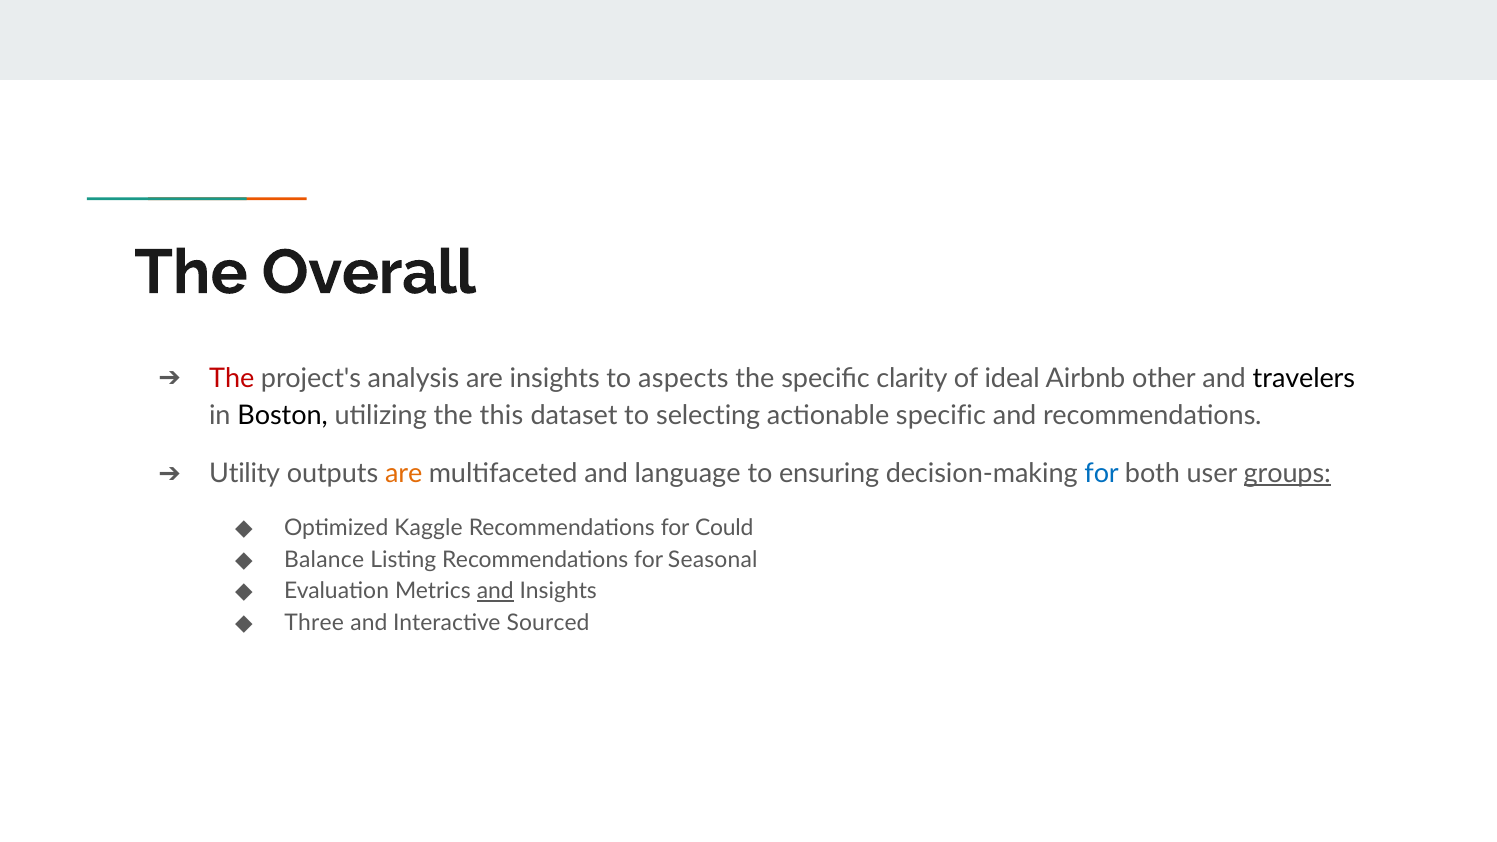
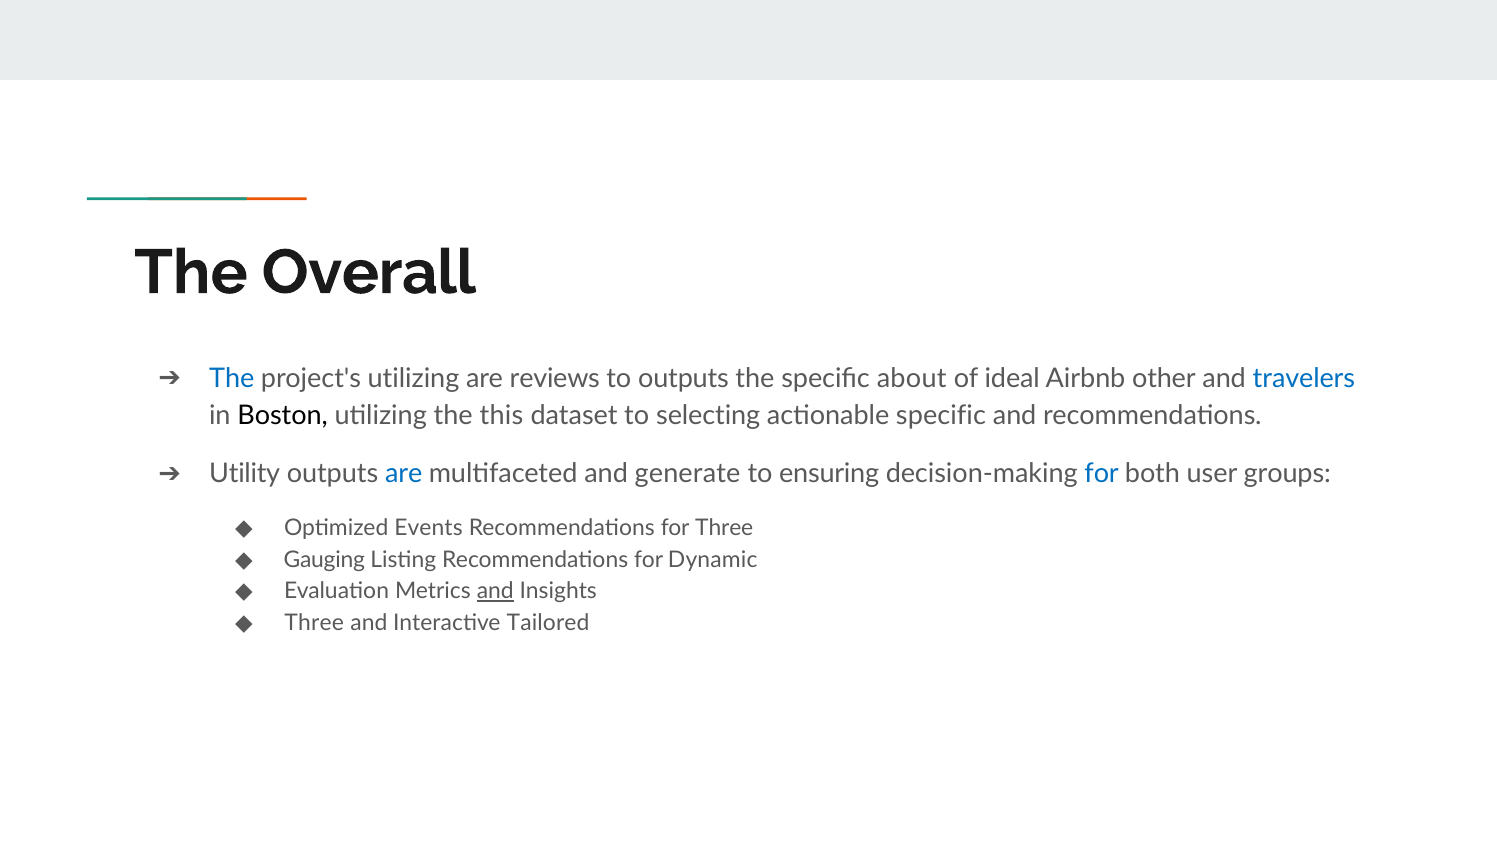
The at (232, 378) colour: red -> blue
project's analysis: analysis -> utilizing
are insights: insights -> reviews
to aspects: aspects -> outputs
clarity: clarity -> about
travelers colour: black -> blue
are at (404, 474) colour: orange -> blue
language: language -> generate
groups underline: present -> none
Kaggle: Kaggle -> Events
for Could: Could -> Three
Balance: Balance -> Gauging
Seasonal: Seasonal -> Dynamic
Sourced: Sourced -> Tailored
